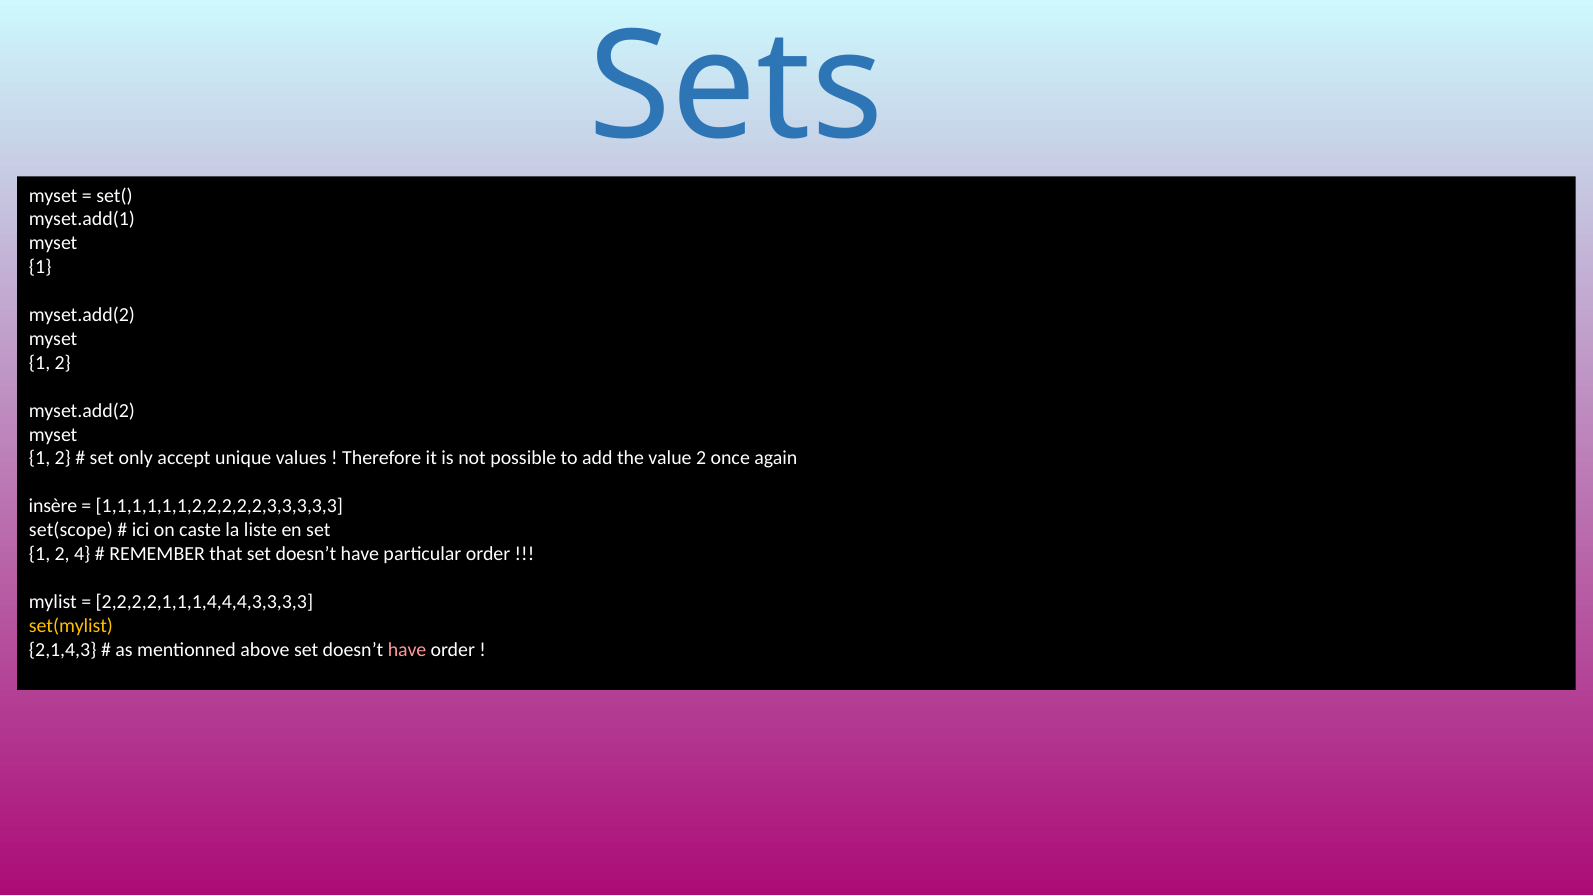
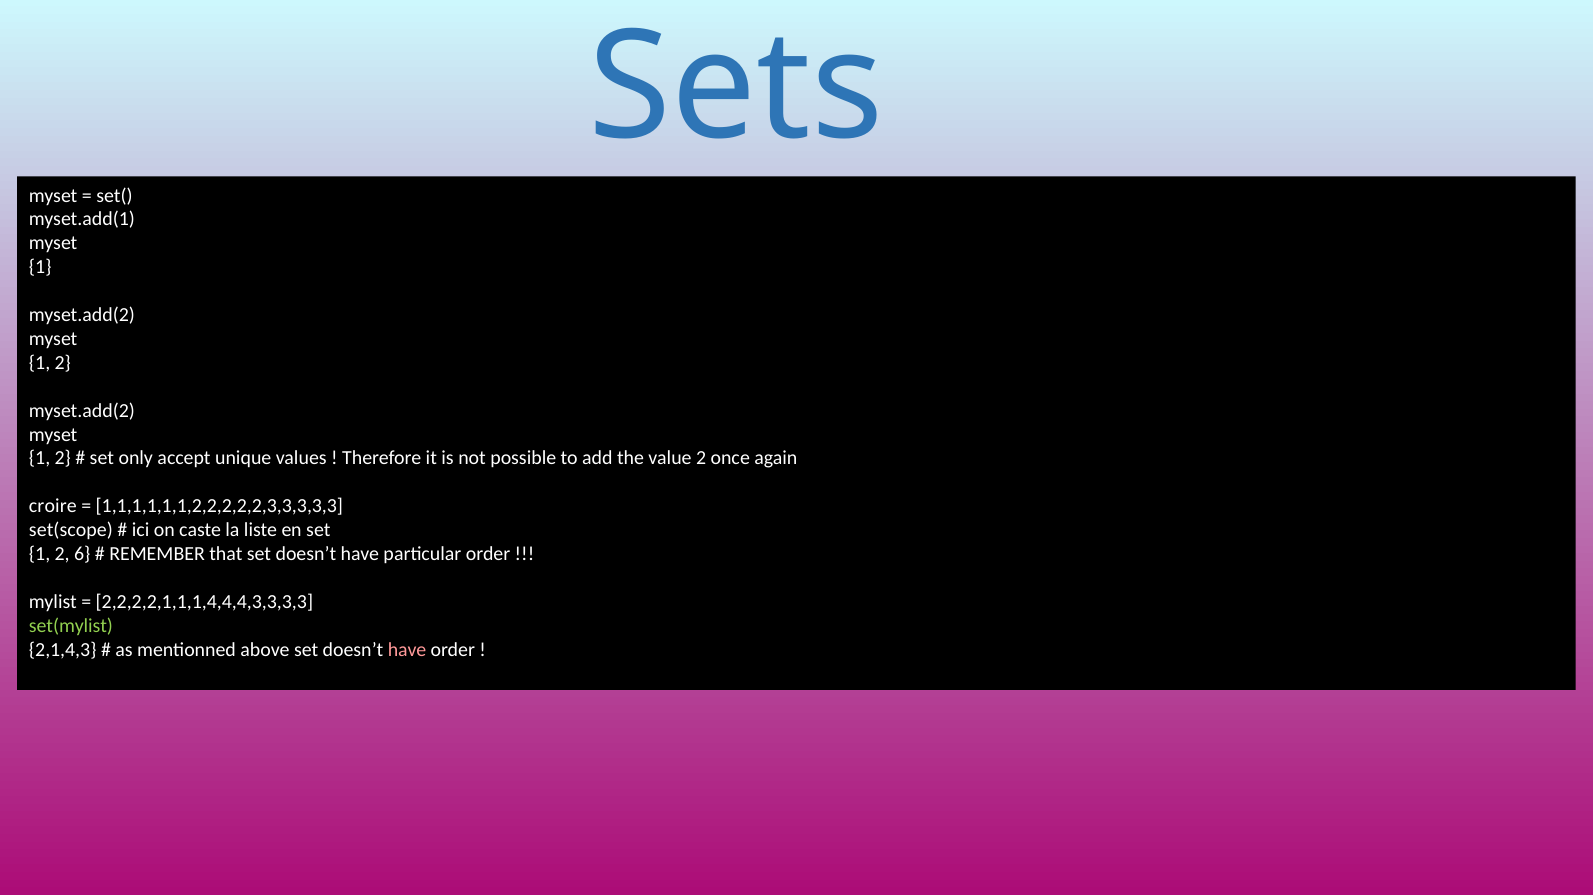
insère: insère -> croire
4: 4 -> 6
set(mylist colour: yellow -> light green
